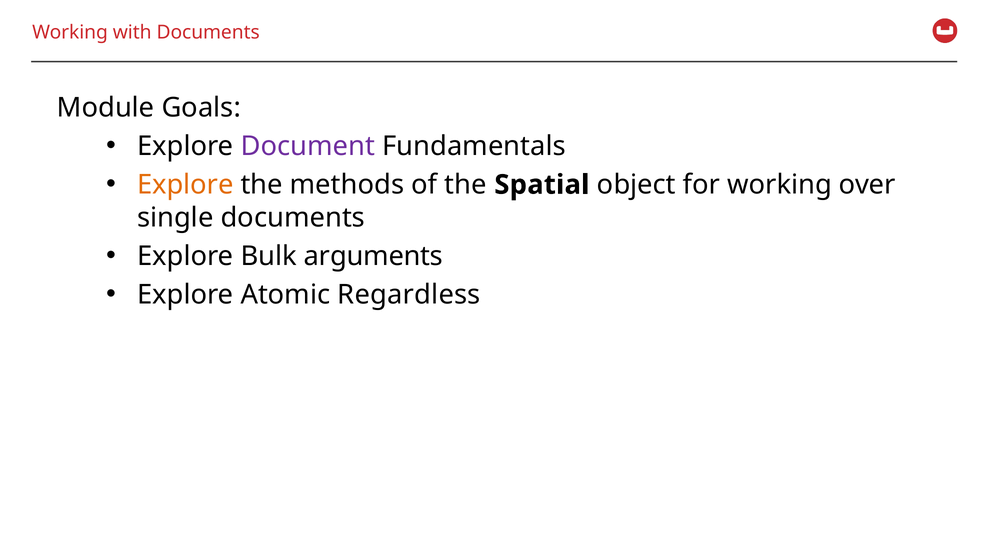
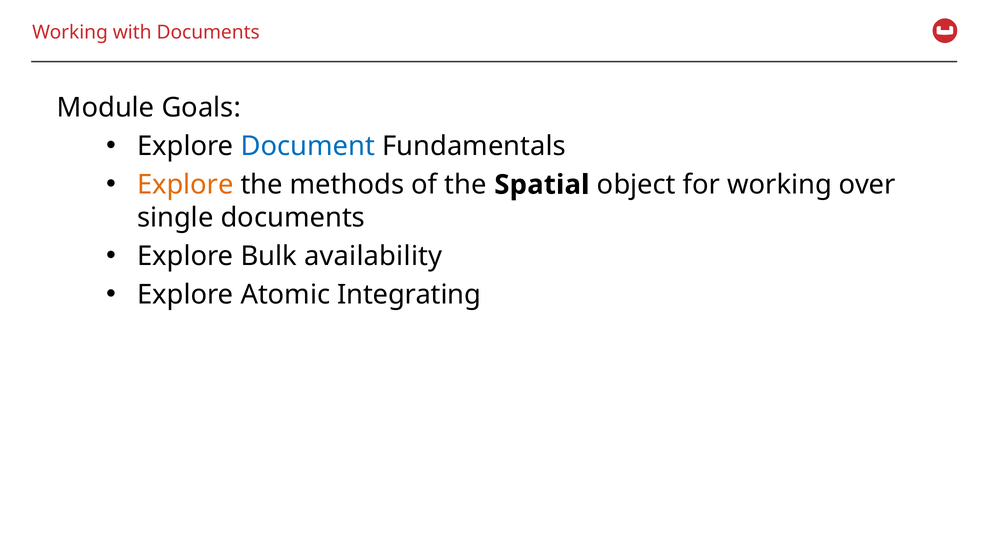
Document colour: purple -> blue
arguments: arguments -> availability
Regardless: Regardless -> Integrating
